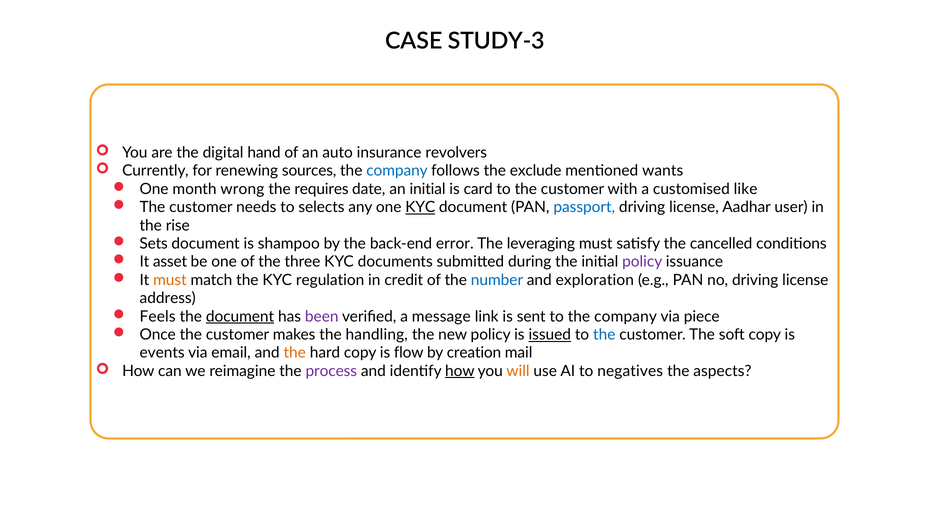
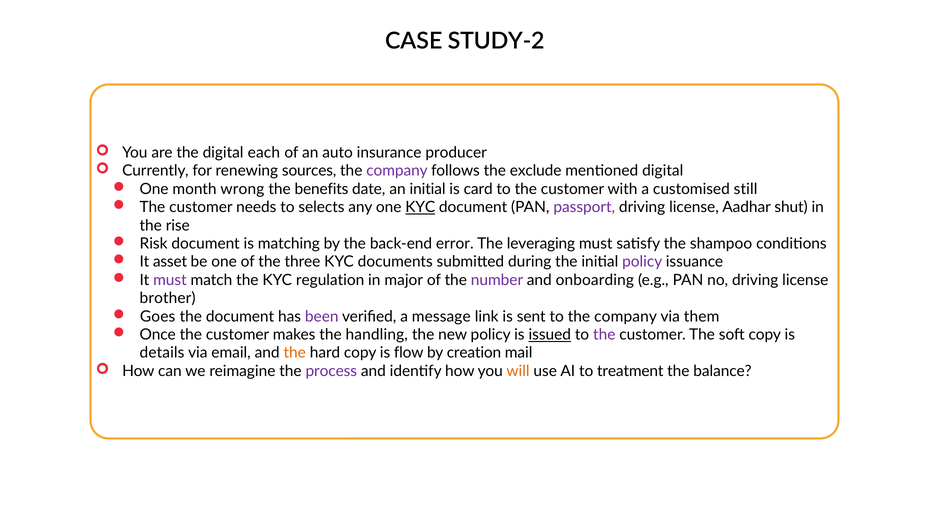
STUDY-3: STUDY-3 -> STUDY-2
hand: hand -> each
revolvers: revolvers -> producer
company at (397, 171) colour: blue -> purple
mentioned wants: wants -> digital
requires: requires -> benefits
like: like -> still
passport colour: blue -> purple
user: user -> shut
Sets: Sets -> Risk
shampoo: shampoo -> matching
cancelled: cancelled -> shampoo
must at (170, 280) colour: orange -> purple
credit: credit -> major
number colour: blue -> purple
exploration: exploration -> onboarding
address: address -> brother
Feels: Feels -> Goes
document at (240, 316) underline: present -> none
piece: piece -> them
the at (604, 334) colour: blue -> purple
events: events -> details
how at (460, 371) underline: present -> none
negatives: negatives -> treatment
aspects: aspects -> balance
